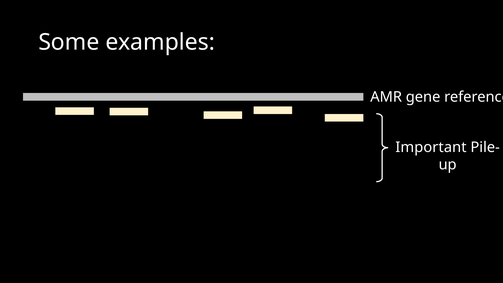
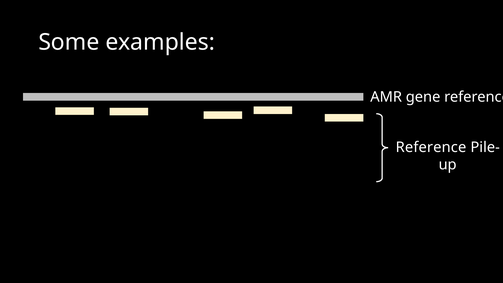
Important at (431, 147): Important -> Reference
